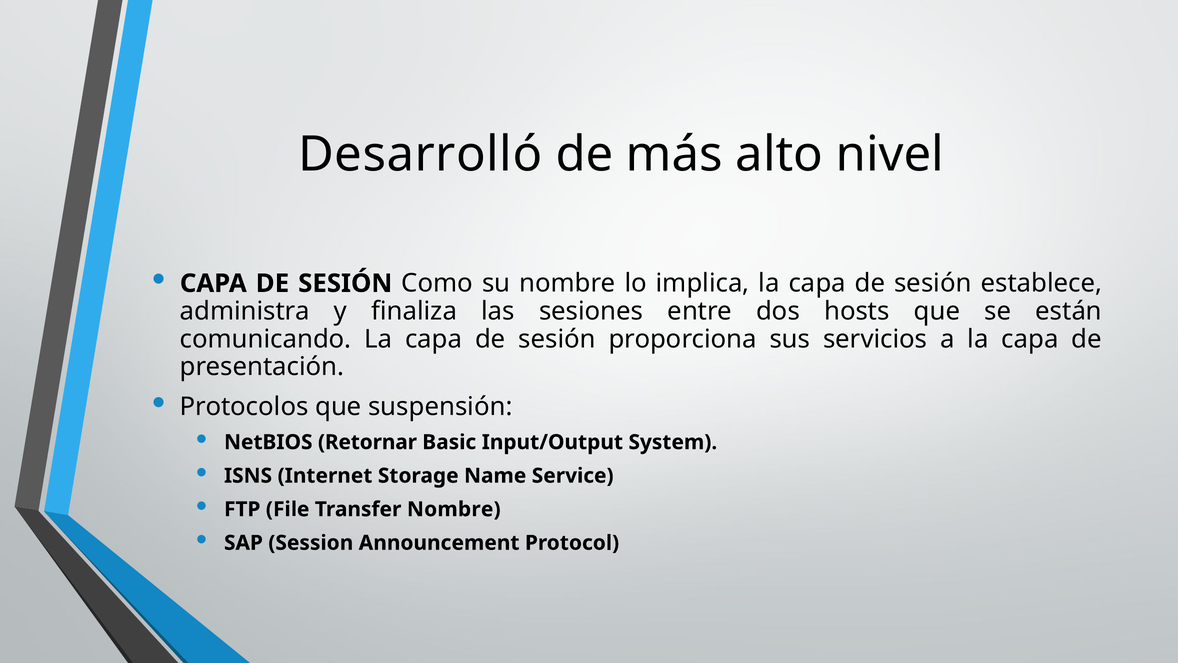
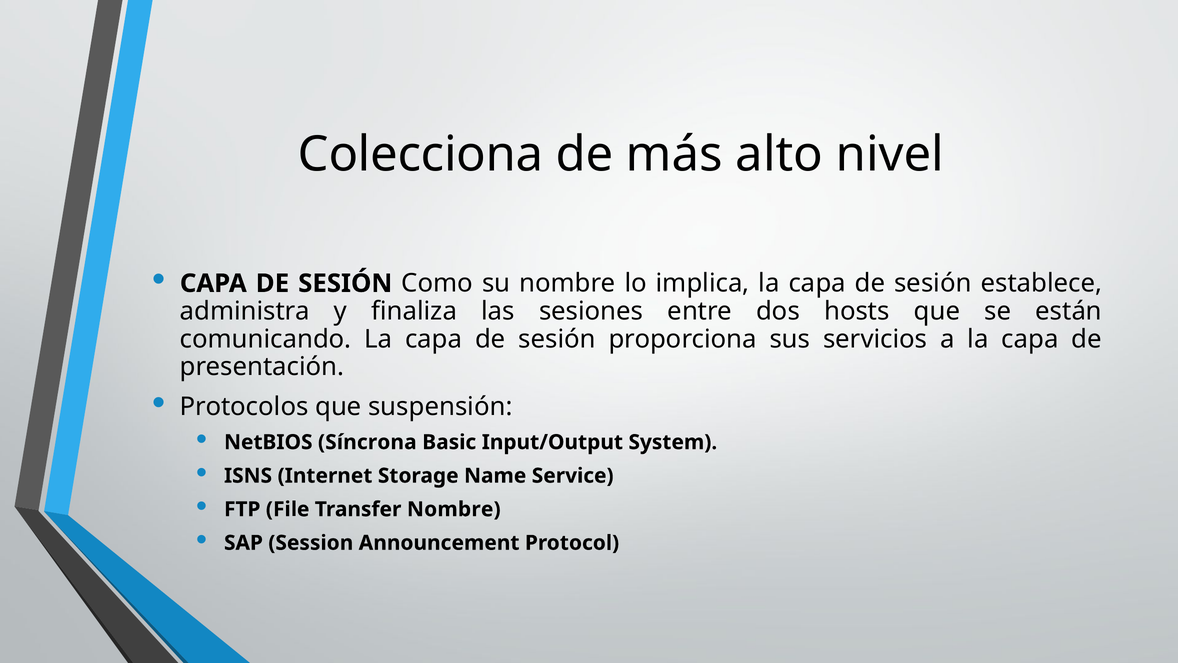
Desarrolló: Desarrolló -> Colecciona
Retornar: Retornar -> Síncrona
